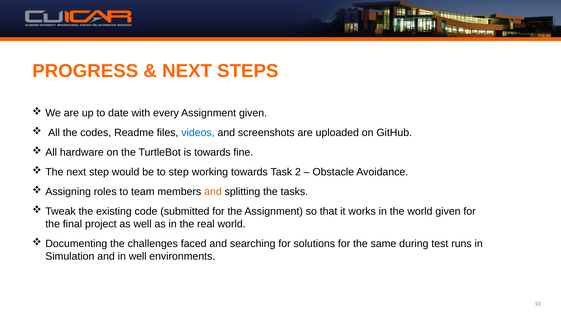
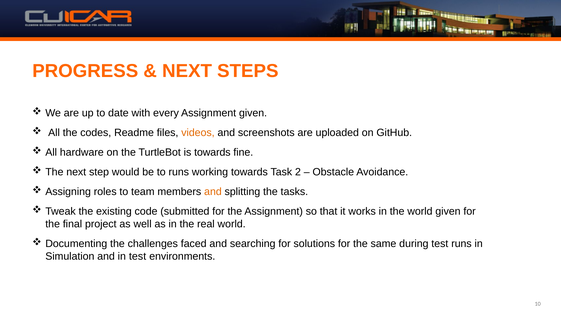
videos colour: blue -> orange
to step: step -> runs
in well: well -> test
